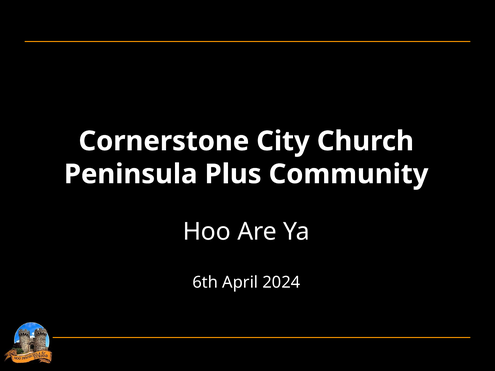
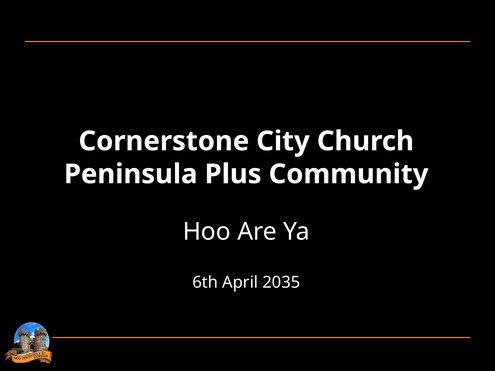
2024: 2024 -> 2035
